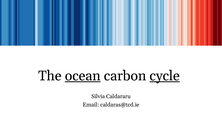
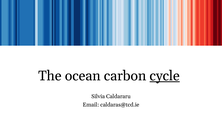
ocean underline: present -> none
